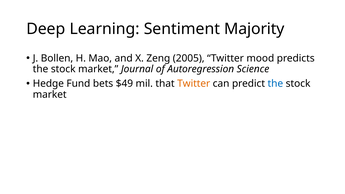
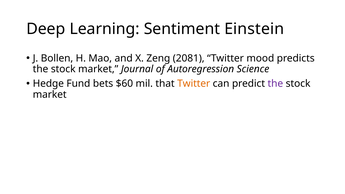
Majority: Majority -> Einstein
2005: 2005 -> 2081
$49: $49 -> $60
the at (275, 84) colour: blue -> purple
